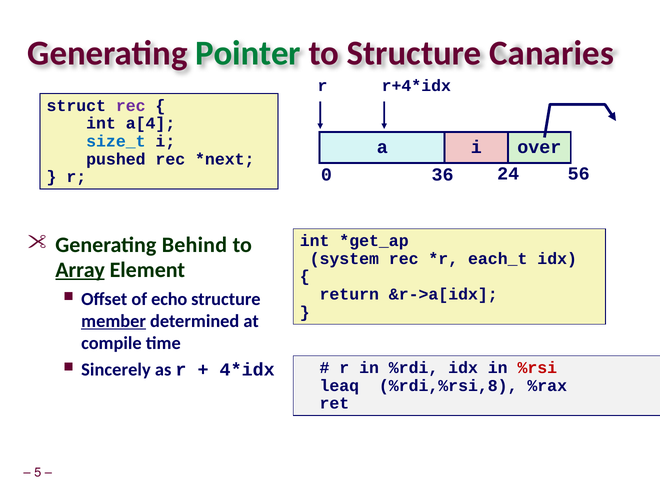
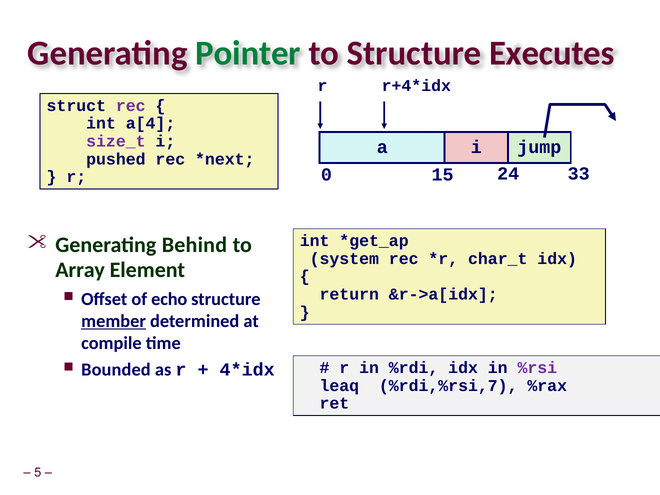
Canaries: Canaries -> Executes
size_t colour: blue -> purple
over: over -> jump
36: 36 -> 15
56: 56 -> 33
each_t: each_t -> char_t
Array underline: present -> none
%rsi colour: red -> purple
Sincerely: Sincerely -> Bounded
%rdi,%rsi,8: %rdi,%rsi,8 -> %rdi,%rsi,7
